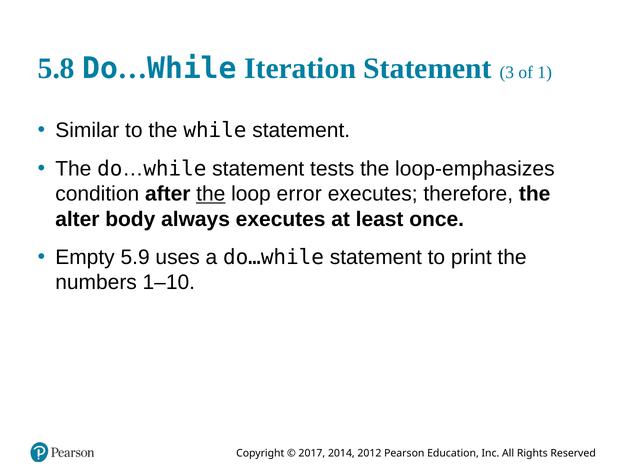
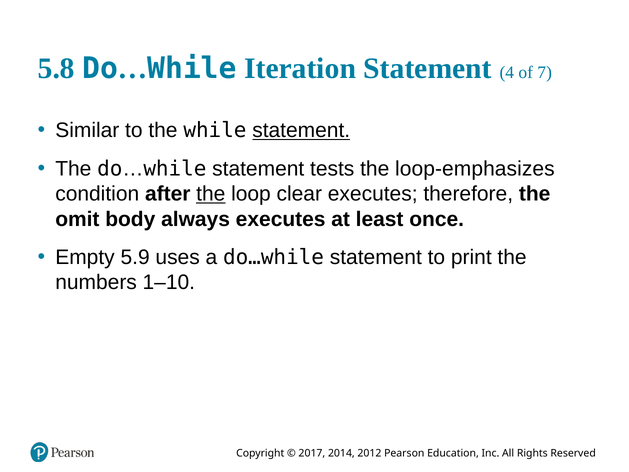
3: 3 -> 4
1: 1 -> 7
statement at (301, 130) underline: none -> present
error: error -> clear
alter: alter -> omit
